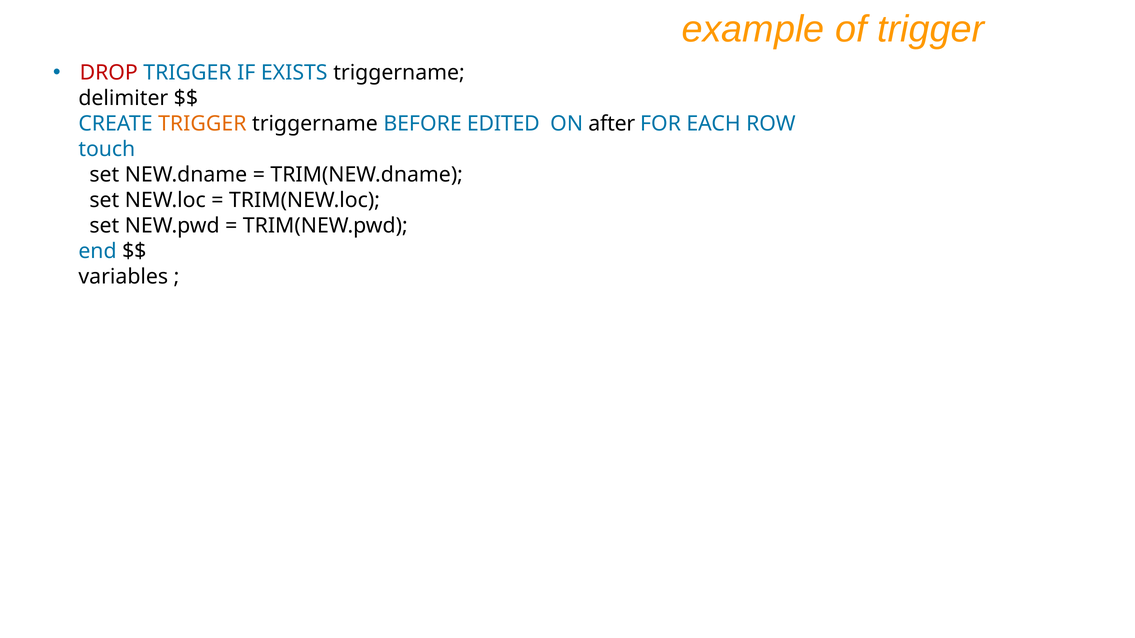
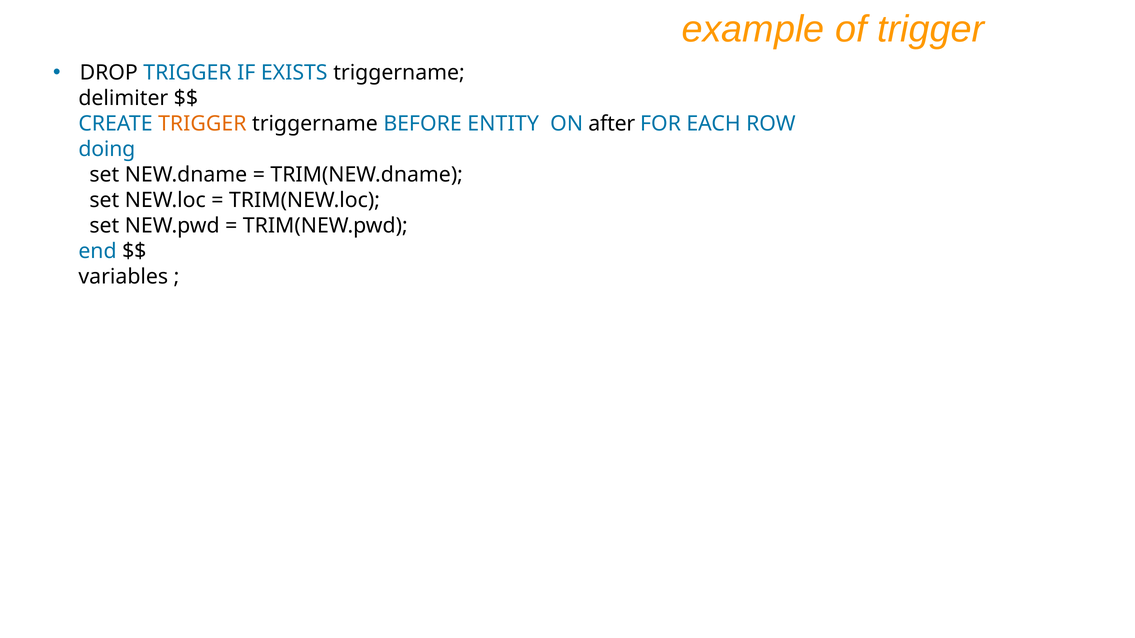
DROP colour: red -> black
EDITED: EDITED -> ENTITY
touch: touch -> doing
